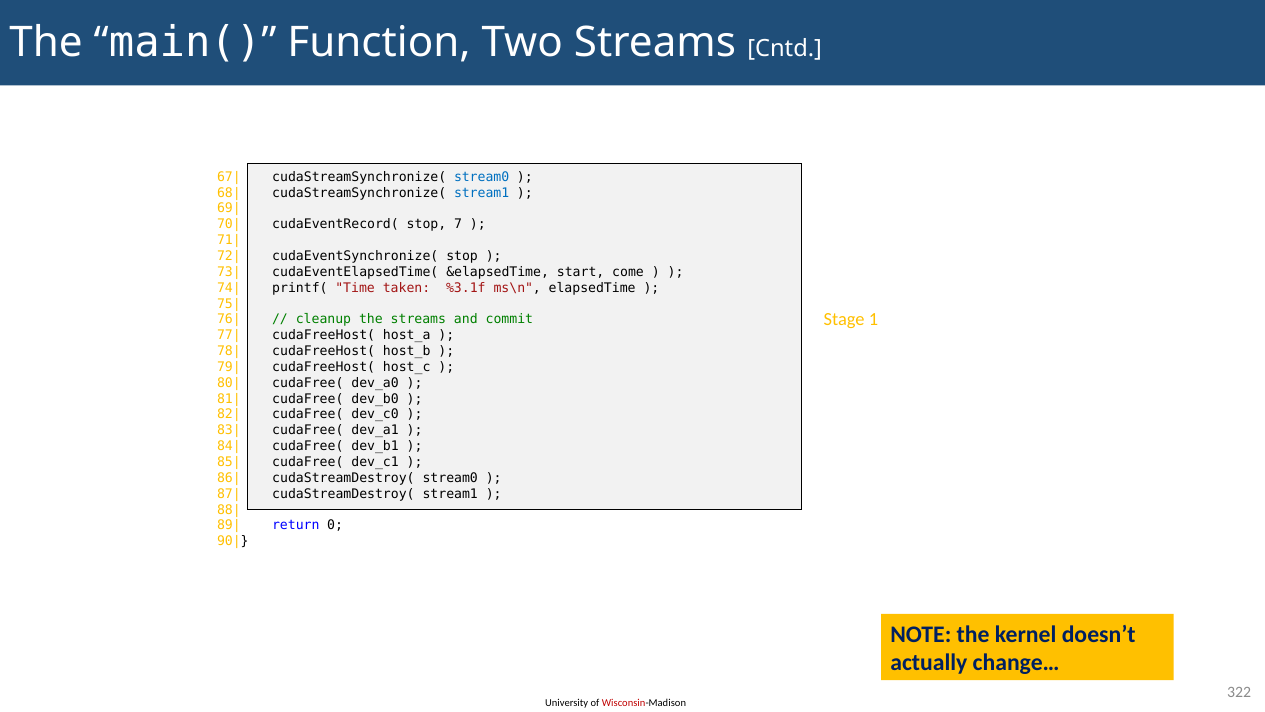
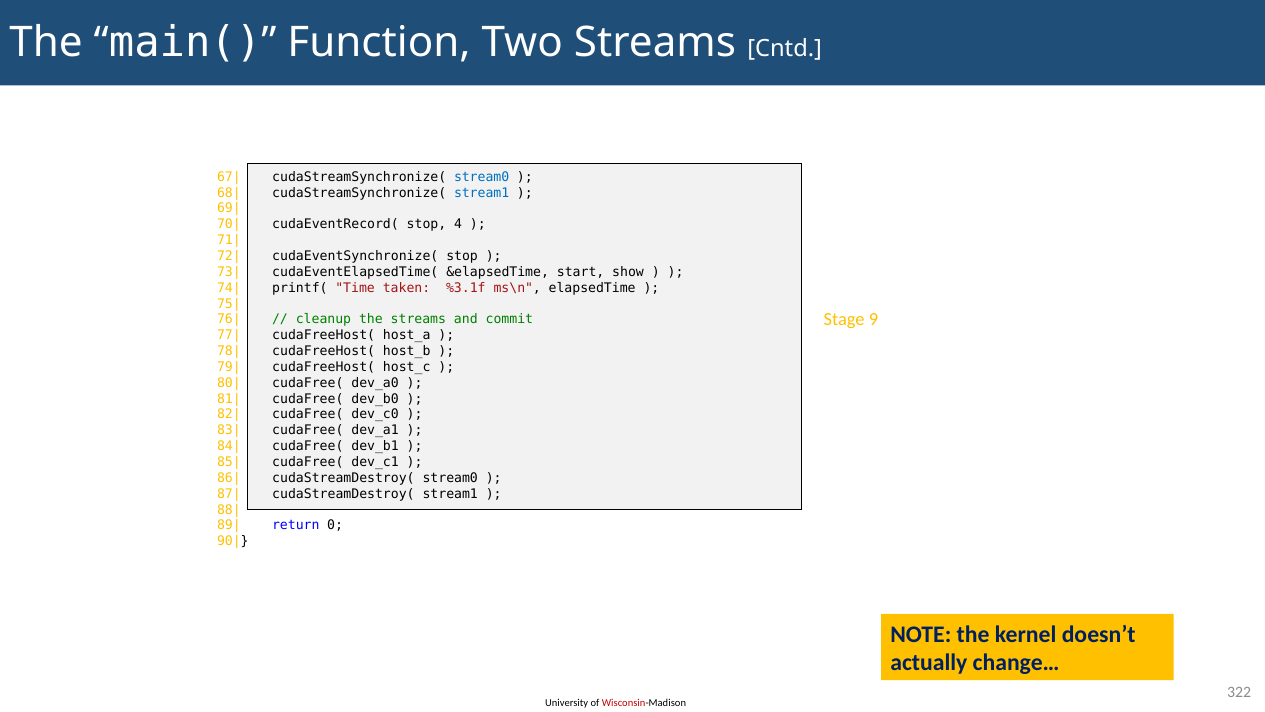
7: 7 -> 4
come: come -> show
1: 1 -> 9
